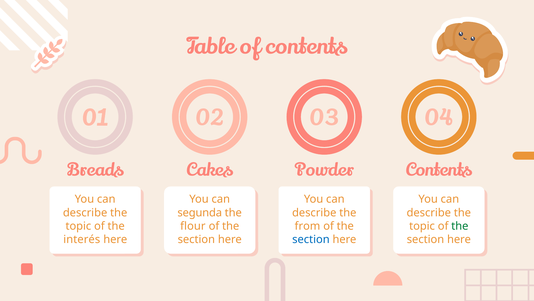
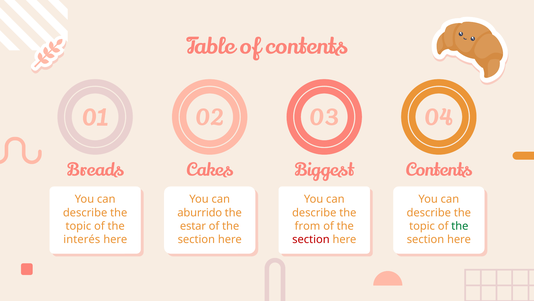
Powder: Powder -> Biggest
segunda: segunda -> aburrido
flour: flour -> estar
section at (311, 239) colour: blue -> red
